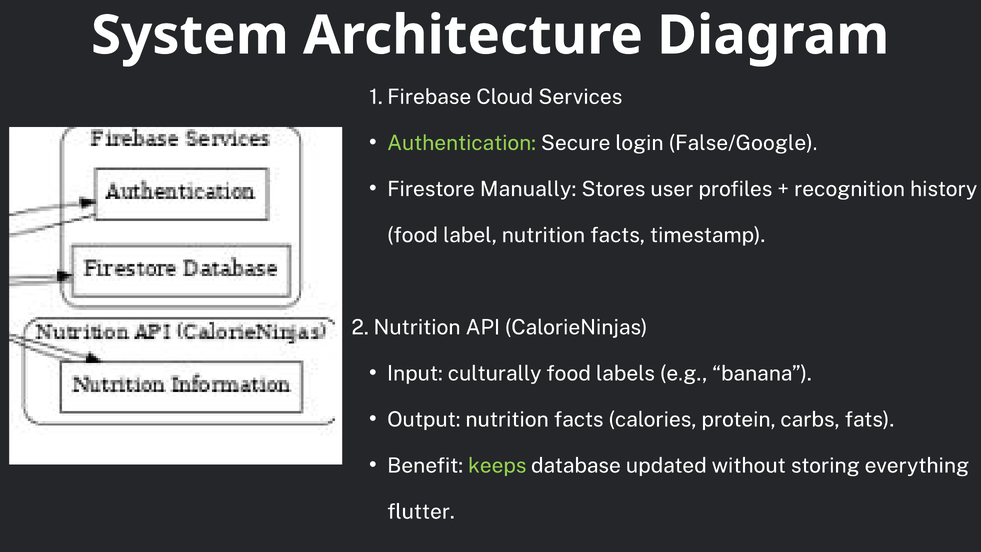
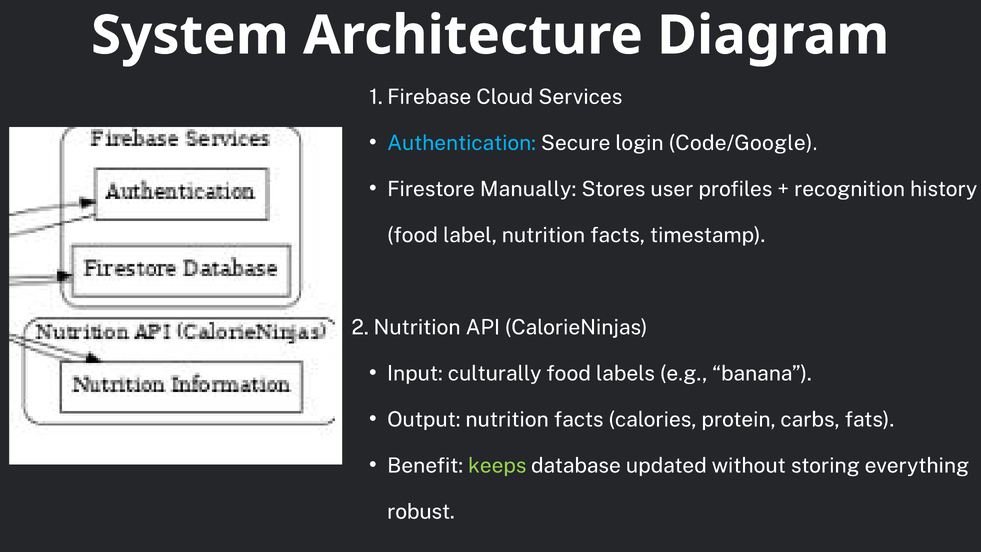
Authentication colour: light green -> light blue
False/Google: False/Google -> Code/Google
flutter: flutter -> robust
